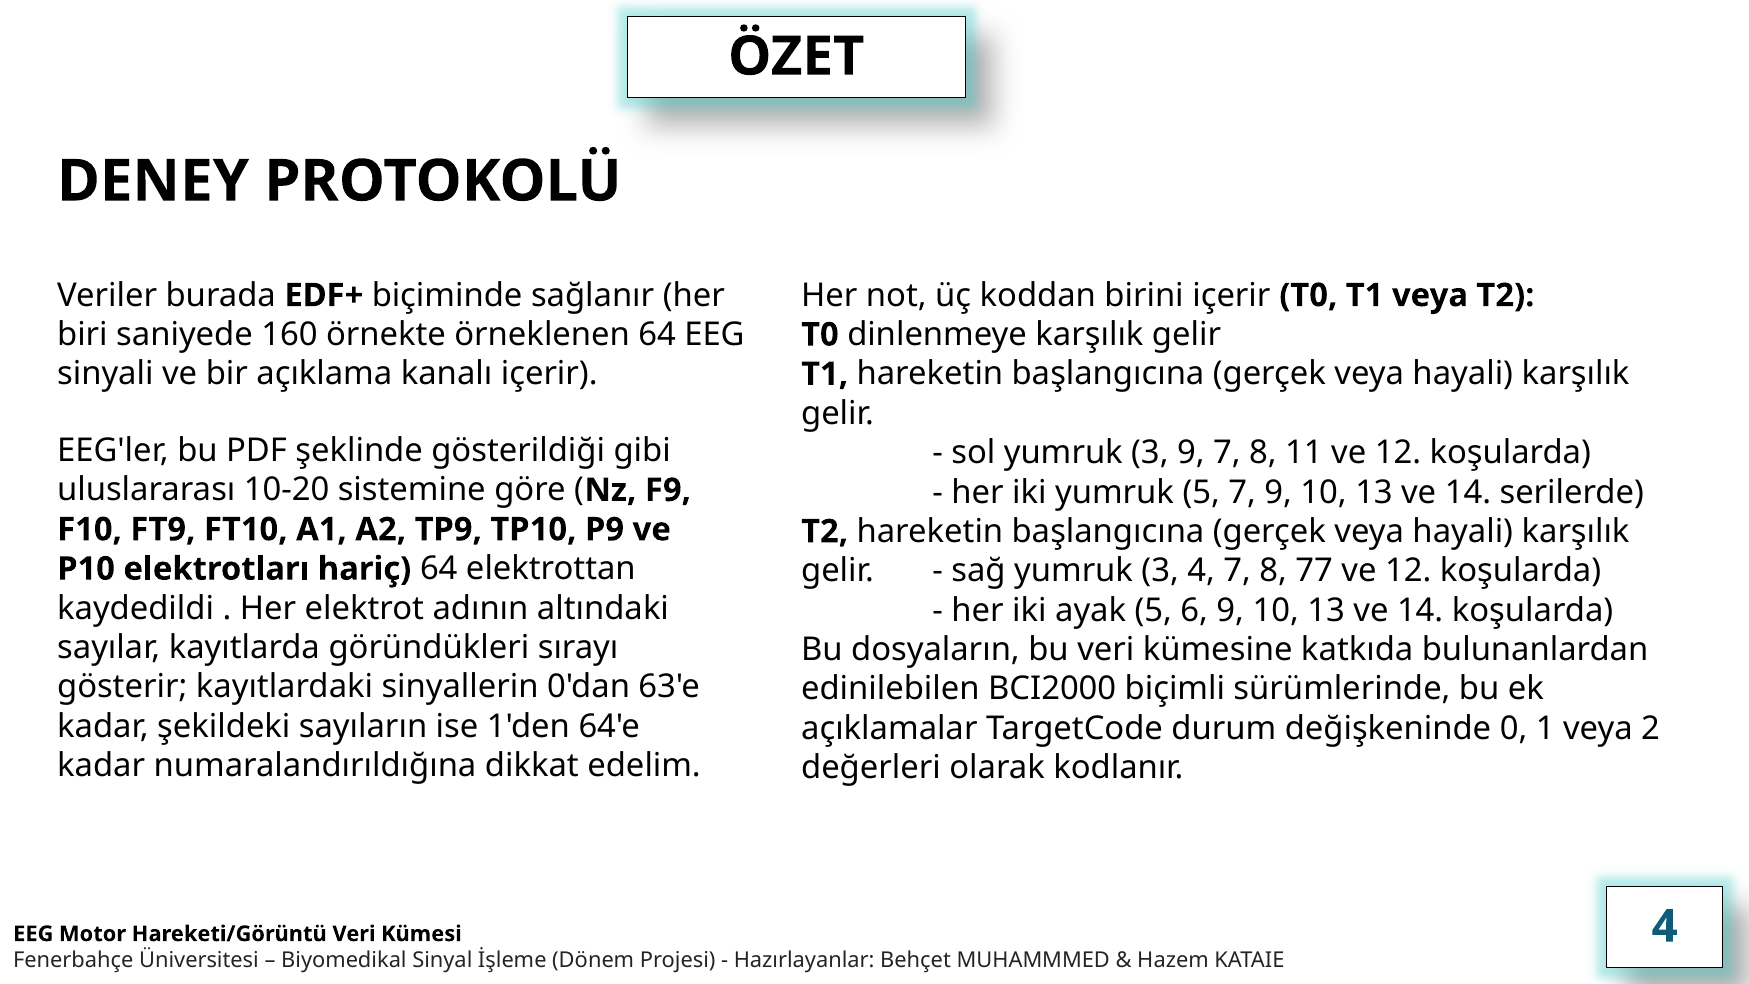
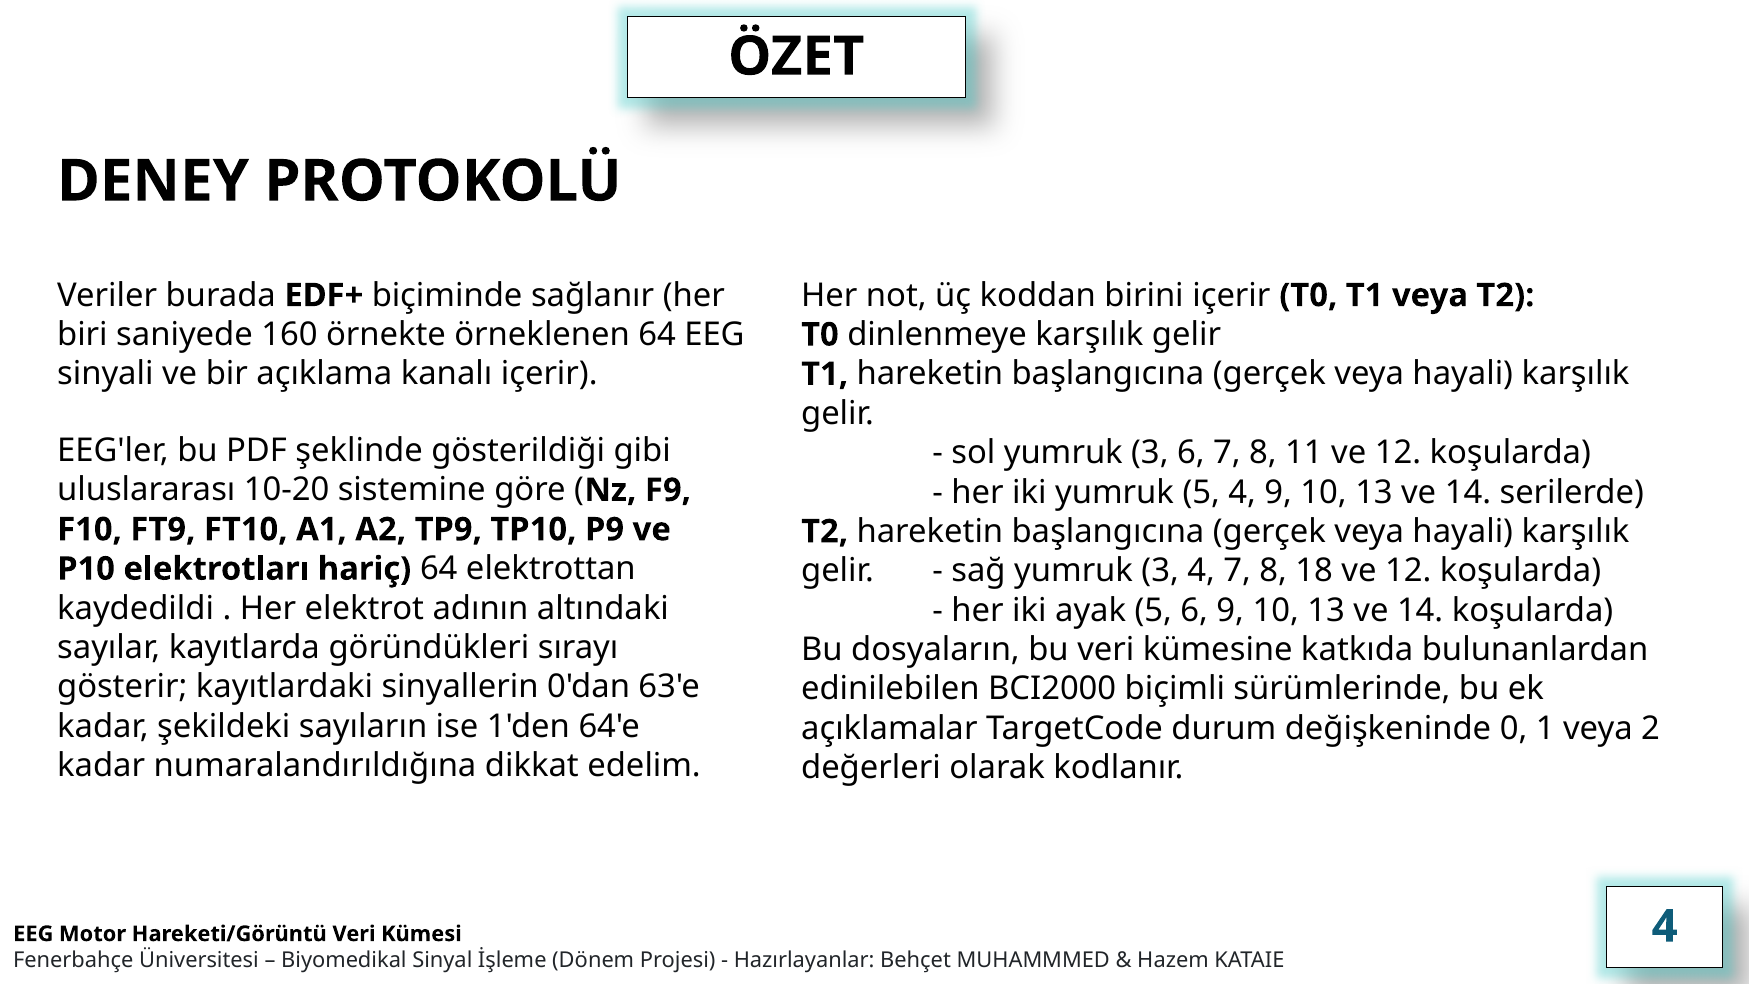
3 9: 9 -> 6
5 7: 7 -> 4
77: 77 -> 18
